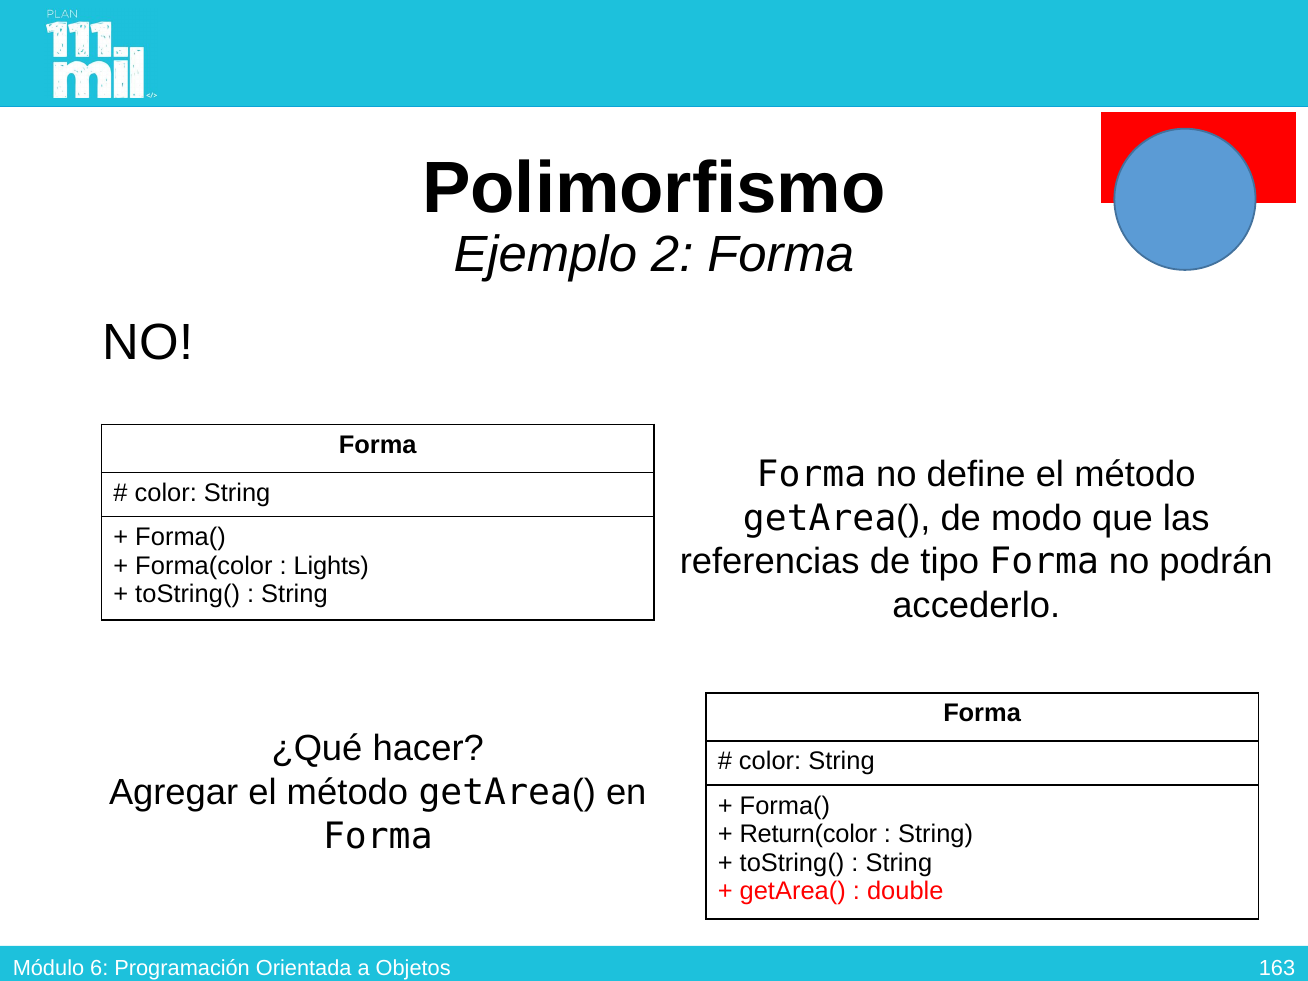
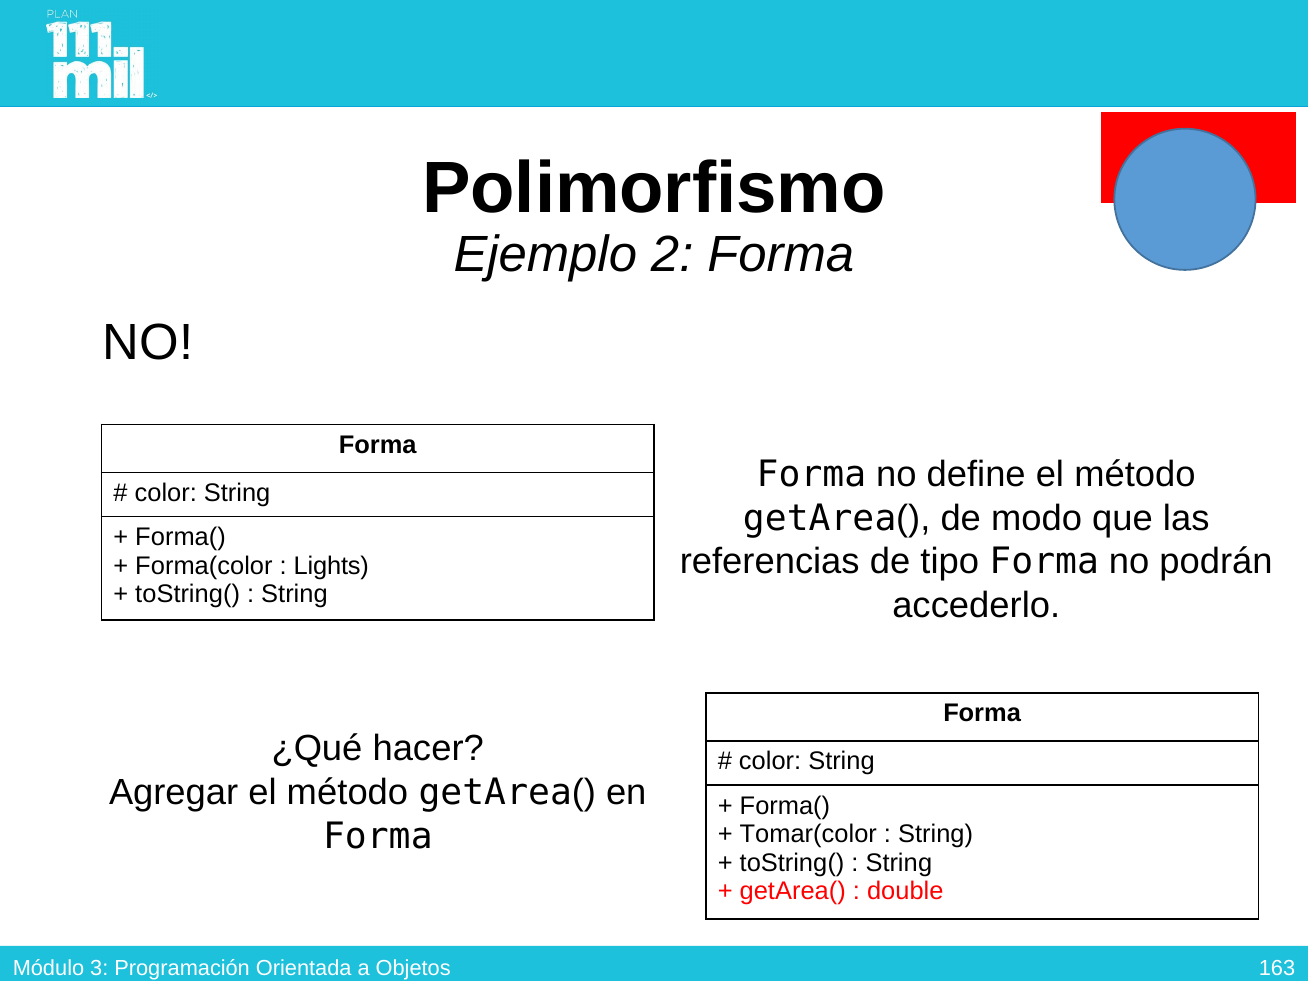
Return(color: Return(color -> Tomar(color
6: 6 -> 3
